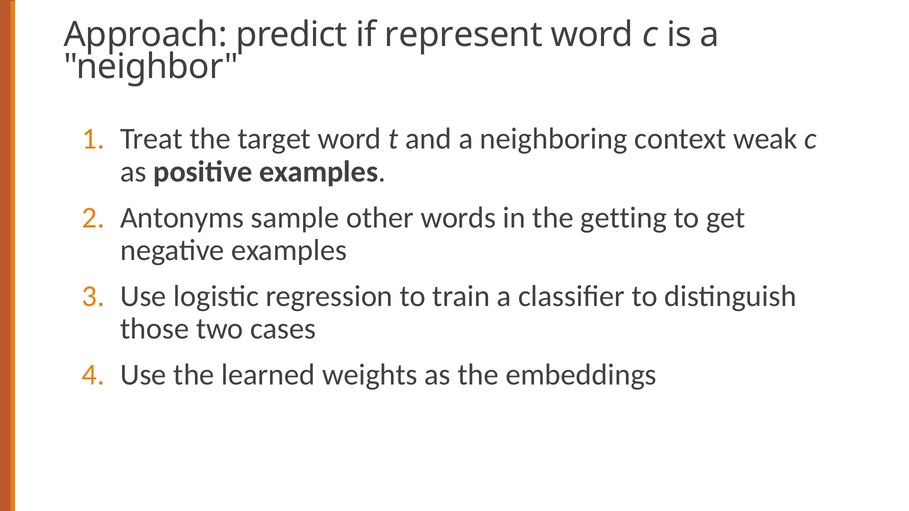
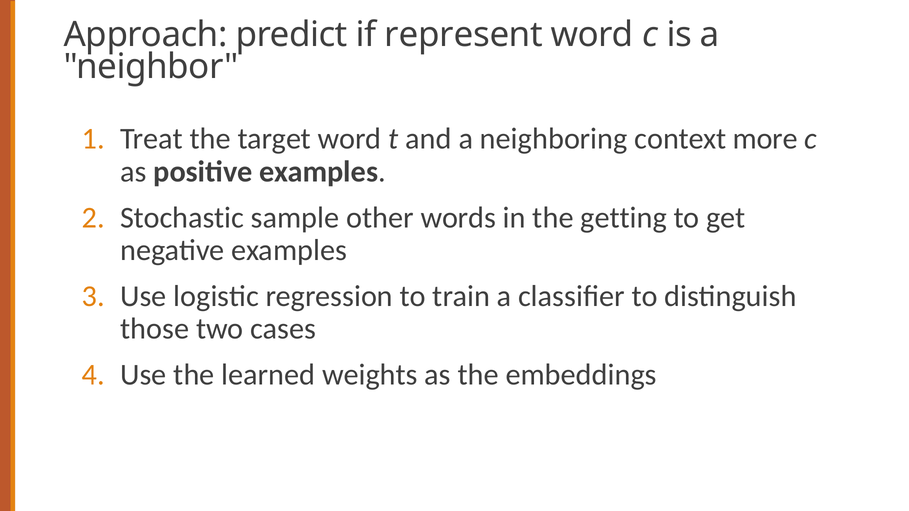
weak: weak -> more
Antonyms: Antonyms -> Stochastic
